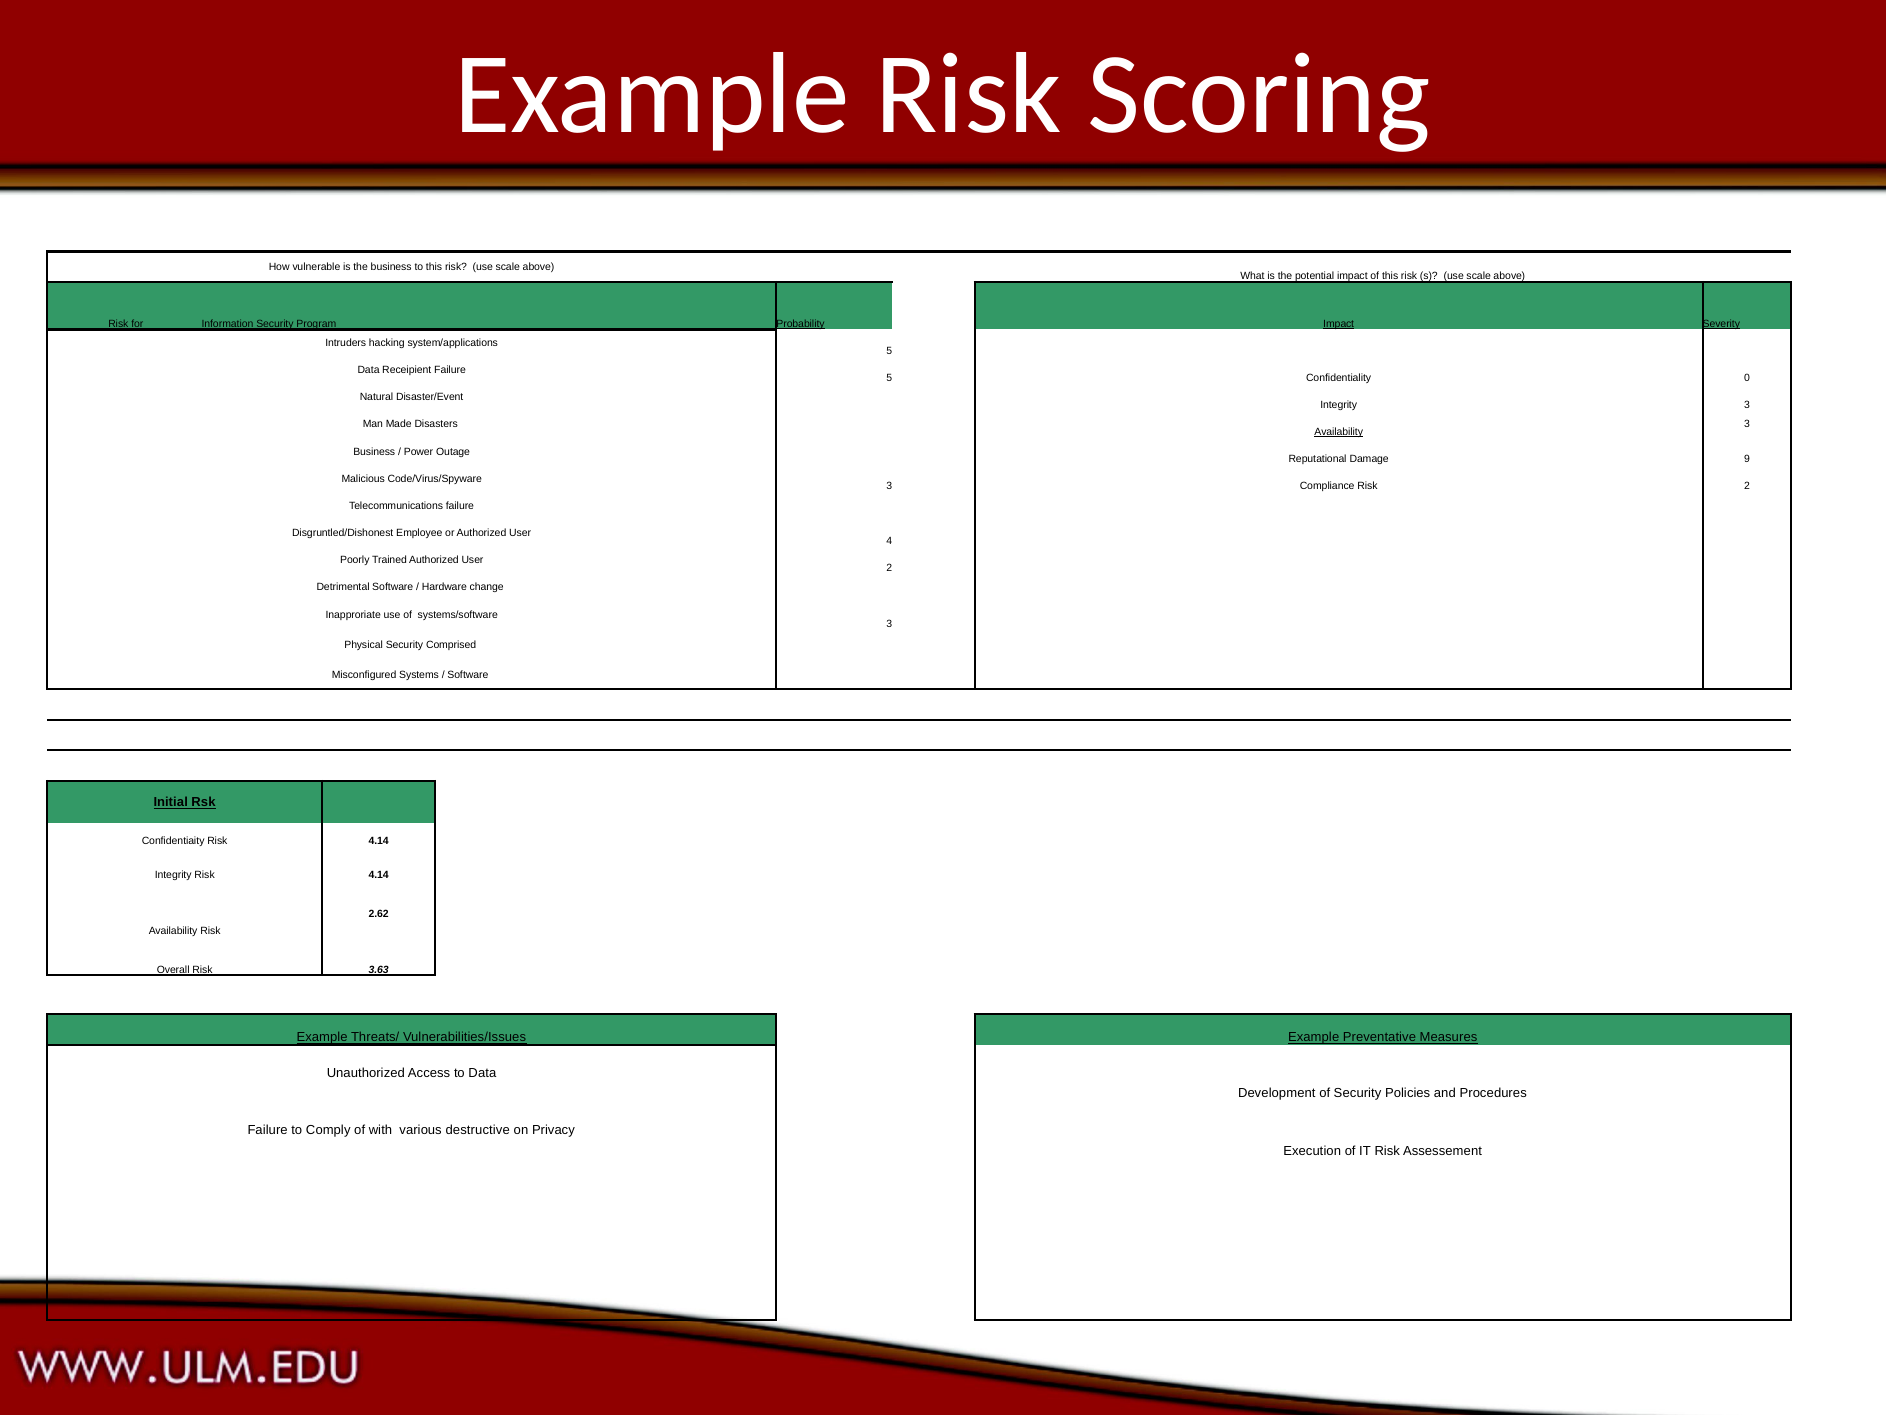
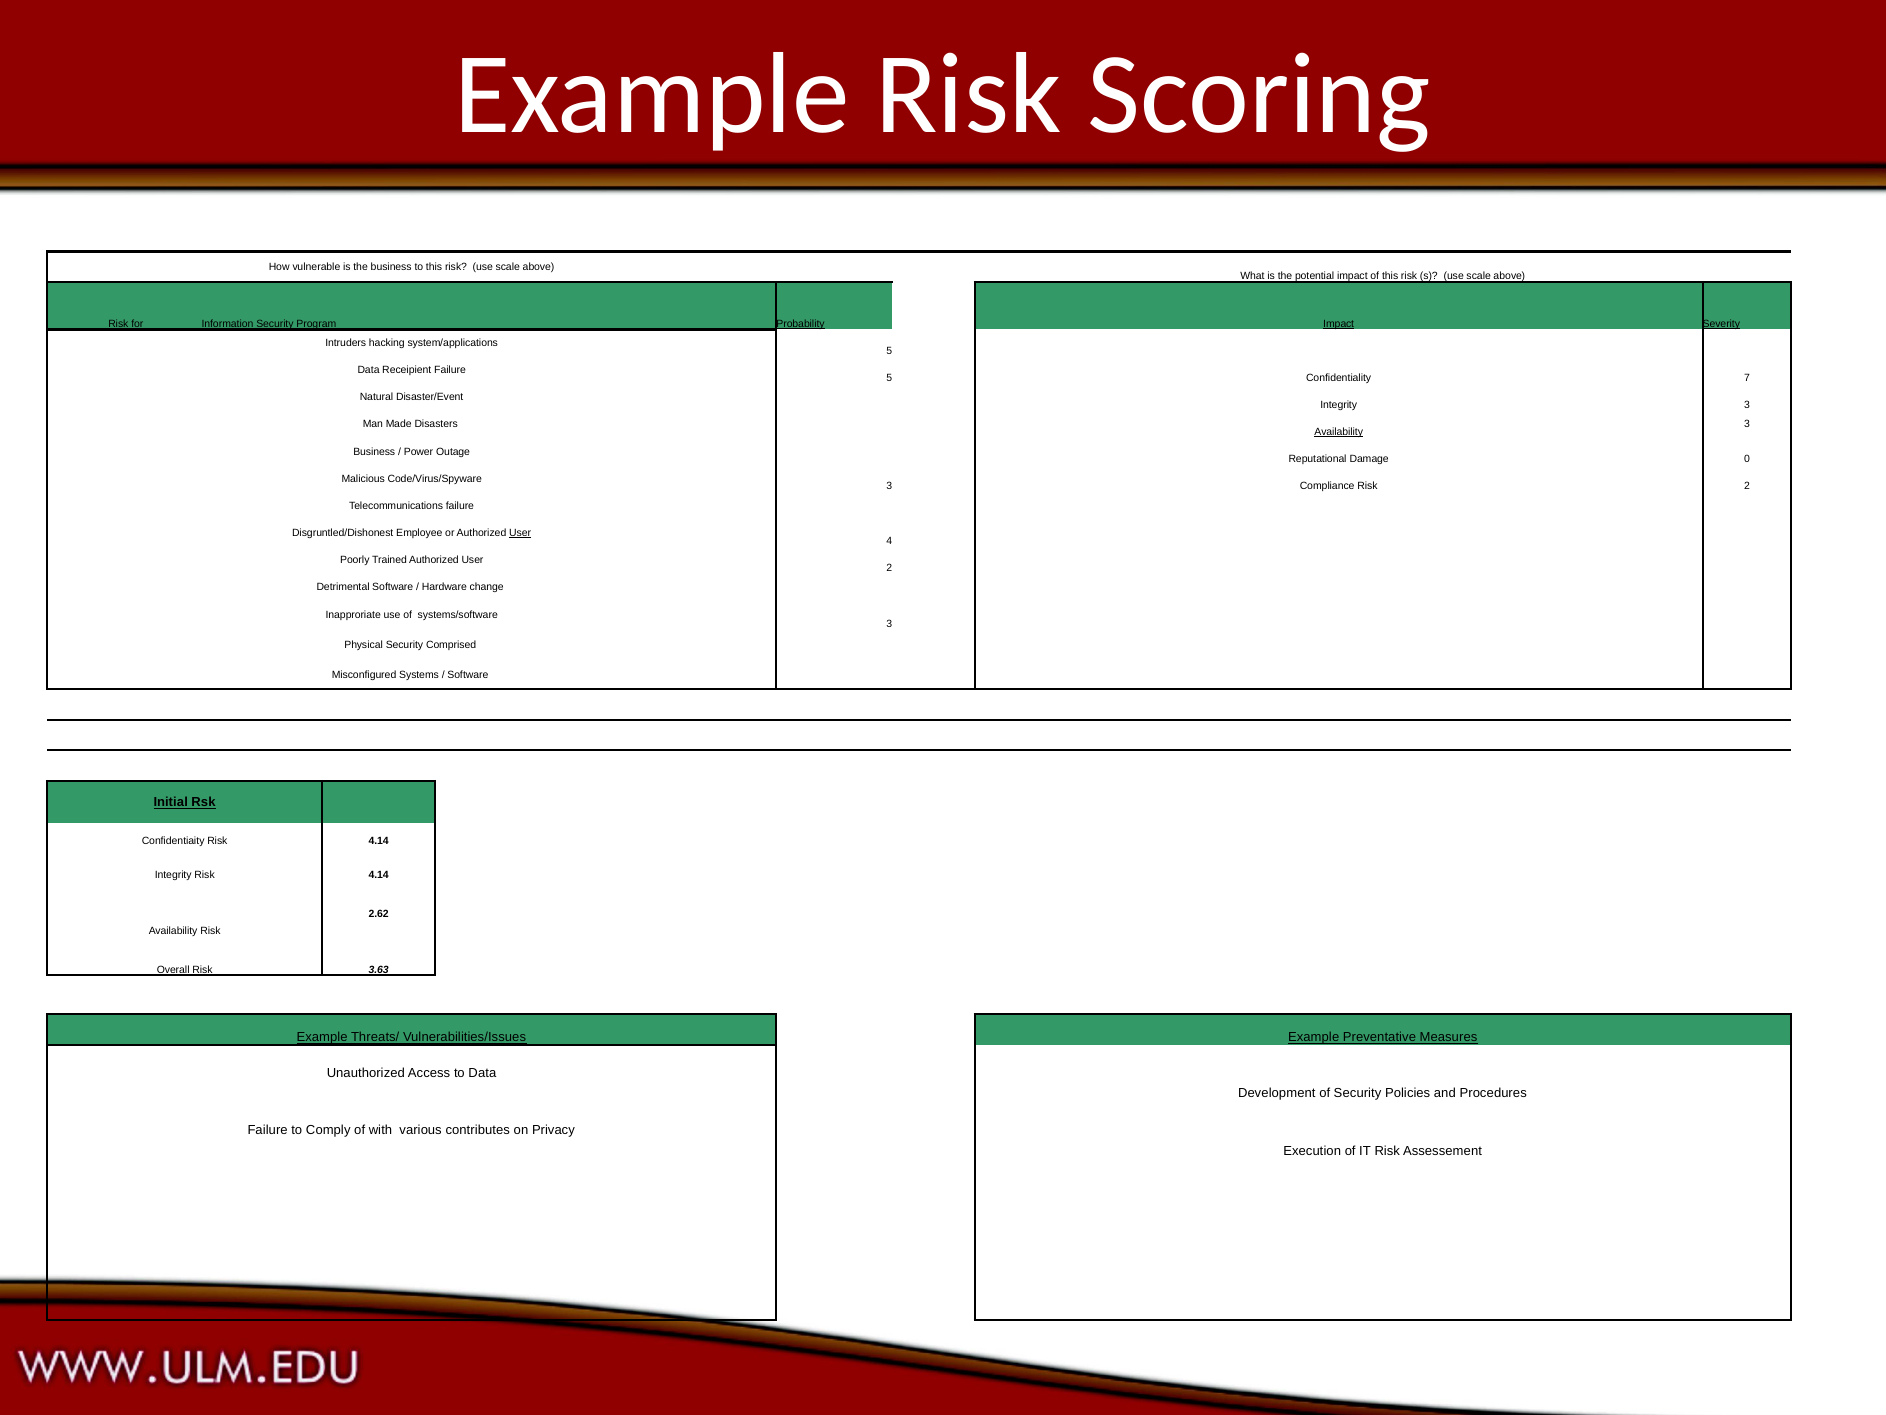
0: 0 -> 7
9: 9 -> 0
User at (520, 533) underline: none -> present
destructive: destructive -> contributes
